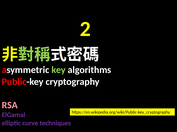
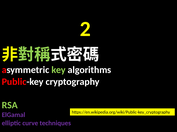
RSA colour: pink -> light green
